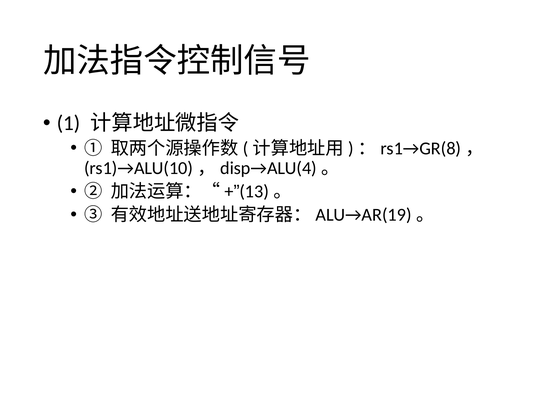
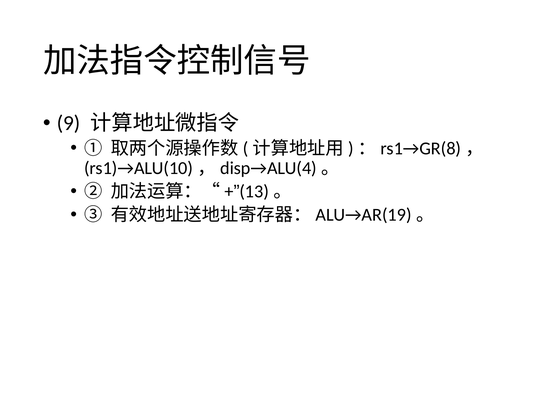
1: 1 -> 9
